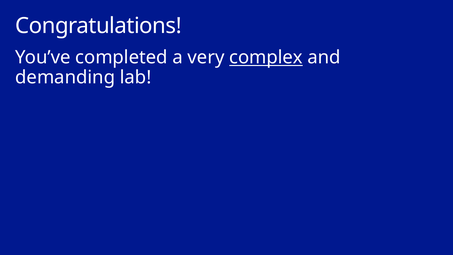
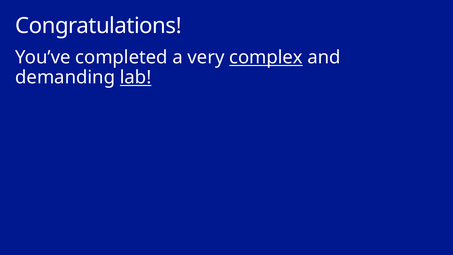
lab underline: none -> present
